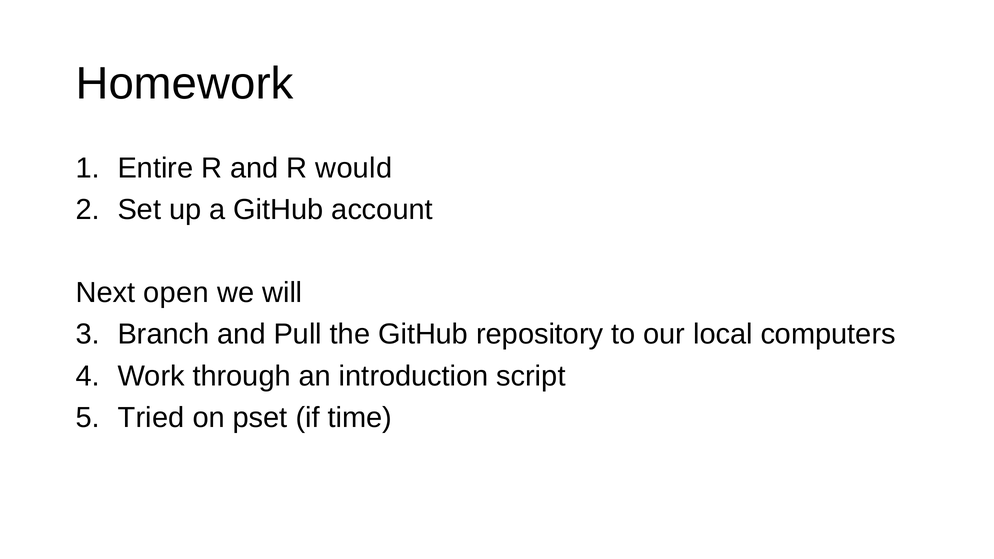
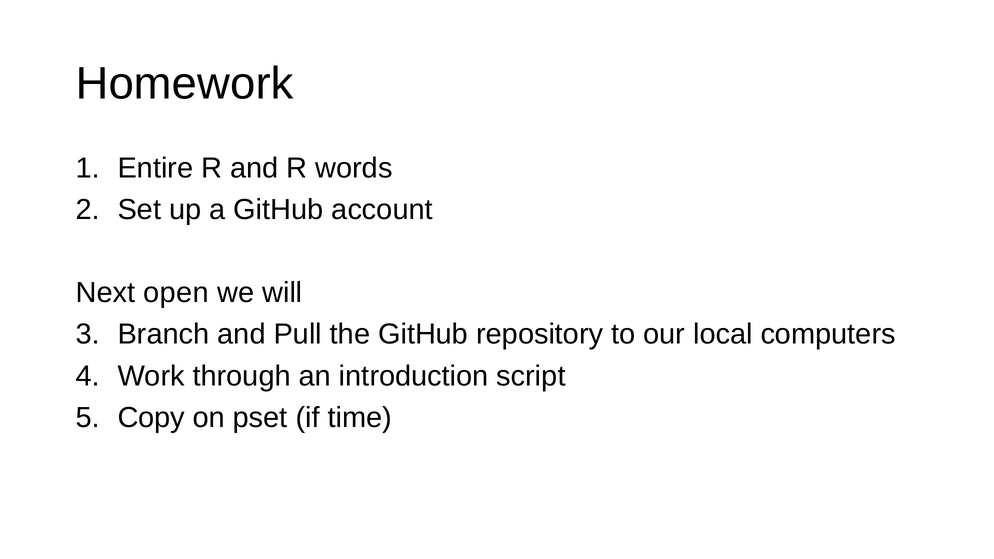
would: would -> words
Tried: Tried -> Copy
